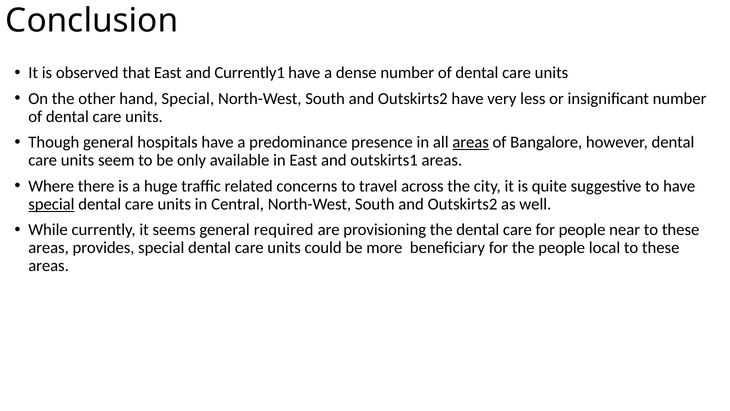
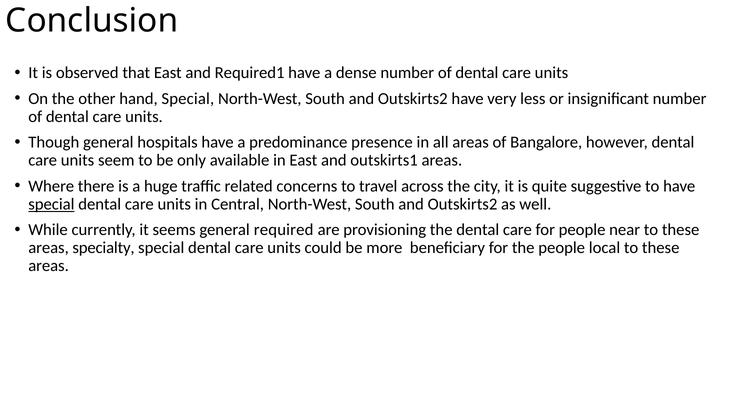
Currently1: Currently1 -> Required1
areas at (471, 142) underline: present -> none
provides: provides -> specialty
